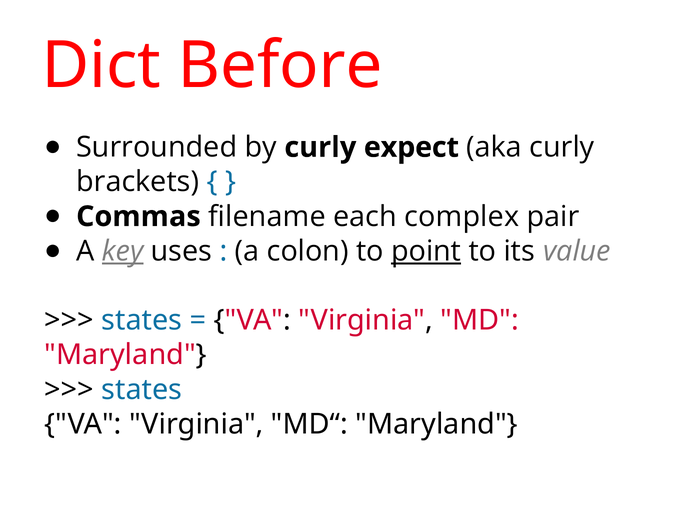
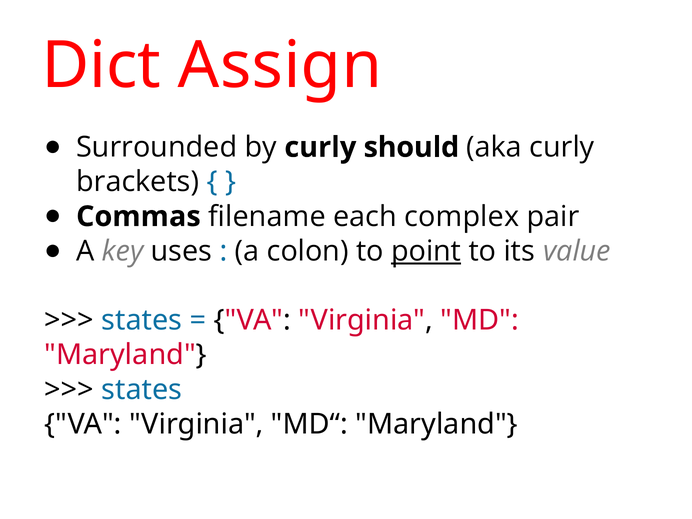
Before: Before -> Assign
expect: expect -> should
key underline: present -> none
